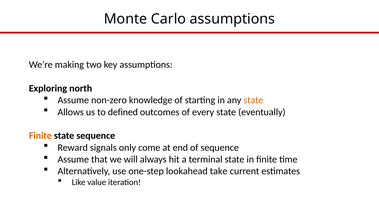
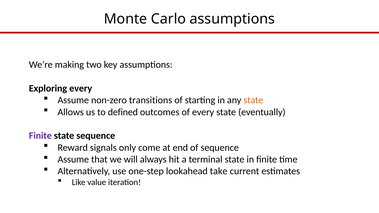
Exploring north: north -> every
knowledge: knowledge -> transitions
Finite at (40, 136) colour: orange -> purple
